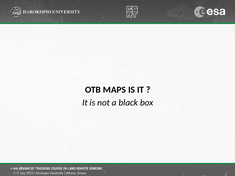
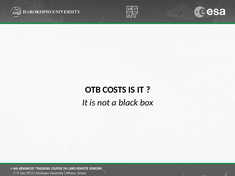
MAPS: MAPS -> COSTS
